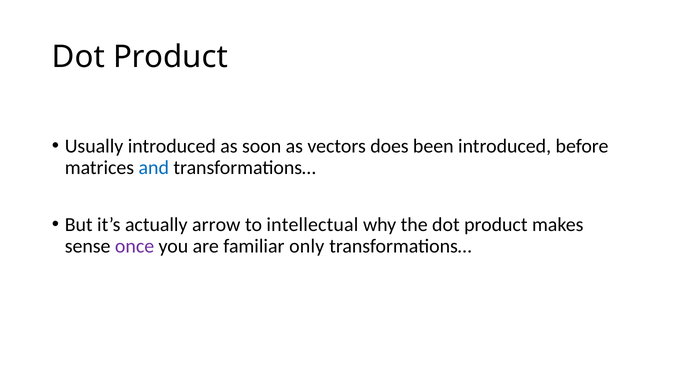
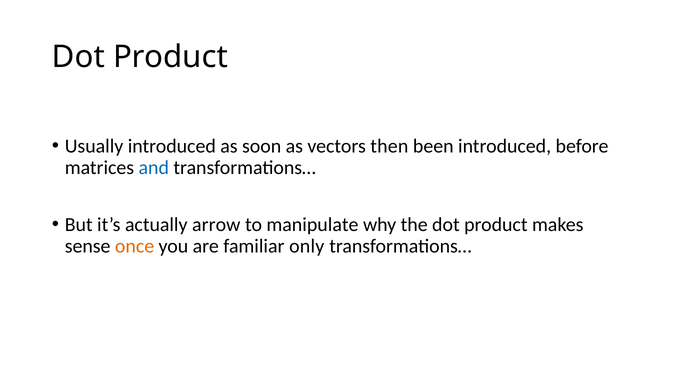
does: does -> then
intellectual: intellectual -> manipulate
once colour: purple -> orange
